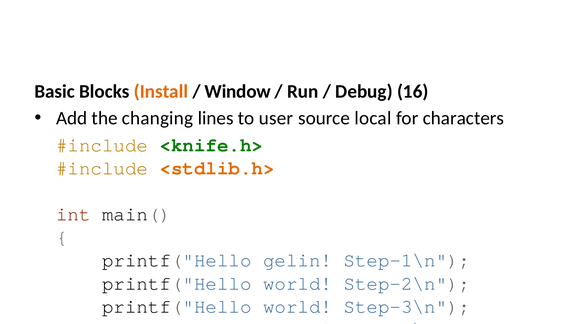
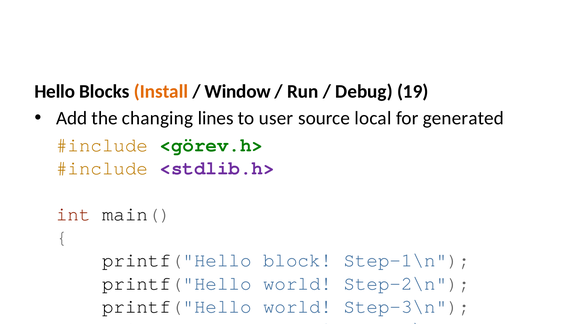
Basic: Basic -> Hello
16: 16 -> 19
characters: characters -> generated
<knife.h>: <knife.h> -> <görev.h>
<stdlib.h> colour: orange -> purple
gelin: gelin -> block
